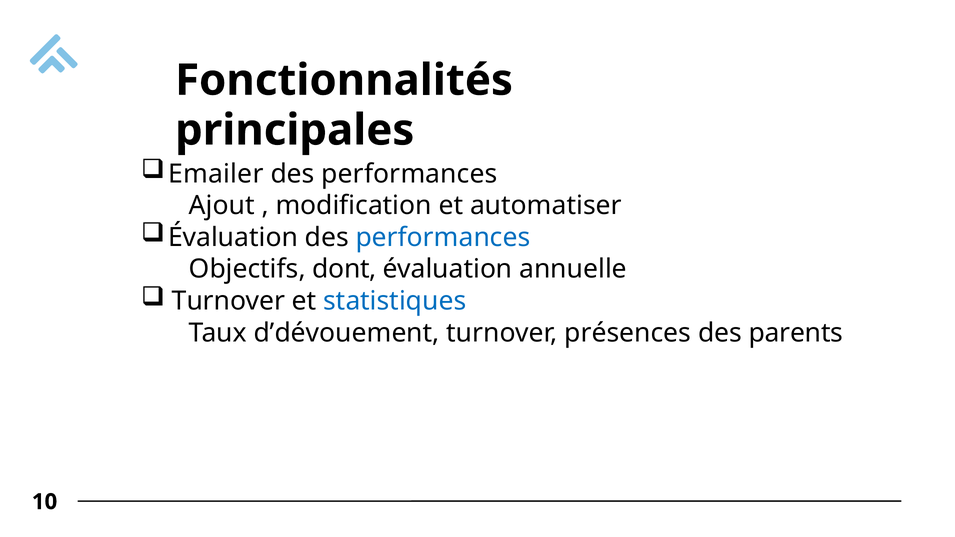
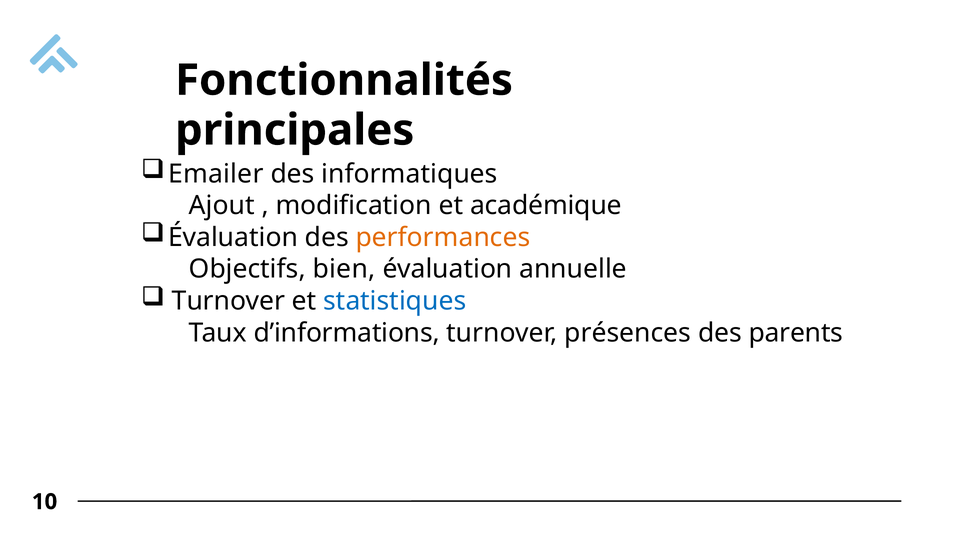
performances at (410, 174): performances -> informatiques
automatiser: automatiser -> académique
performances at (443, 238) colour: blue -> orange
dont: dont -> bien
d’dévouement: d’dévouement -> d’informations
